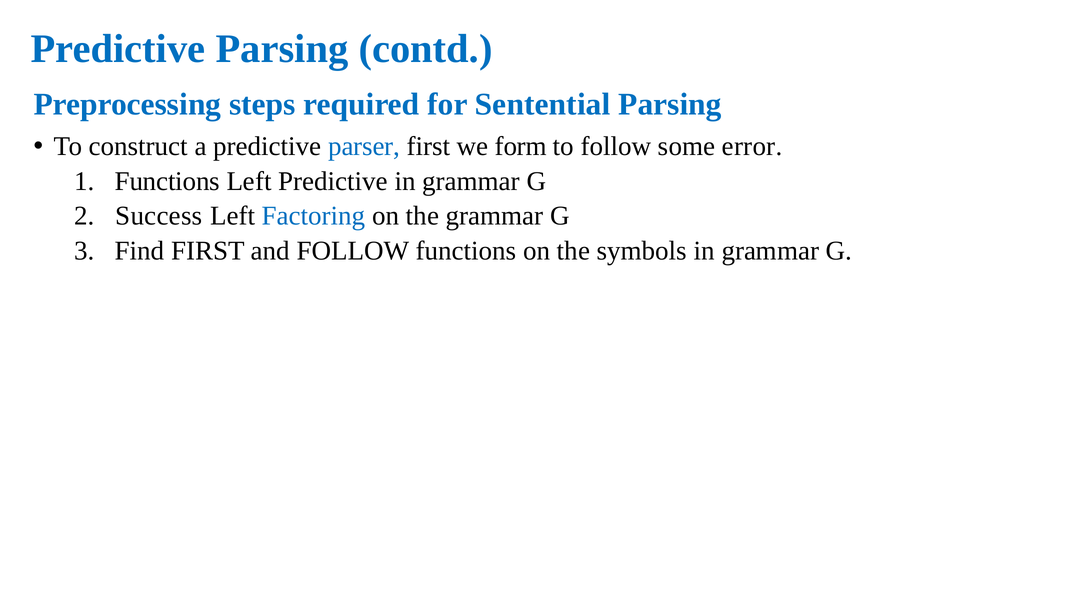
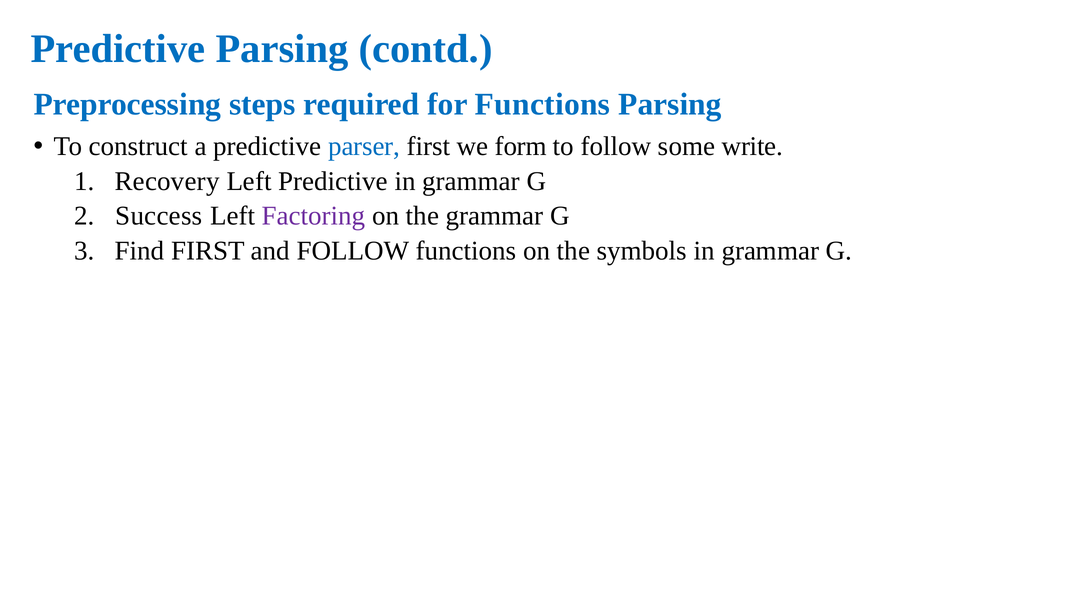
for Sentential: Sentential -> Functions
error: error -> write
Functions at (167, 181): Functions -> Recovery
Factoring colour: blue -> purple
